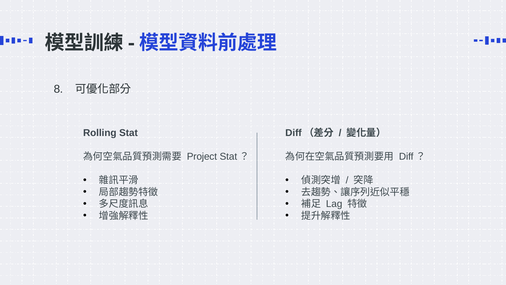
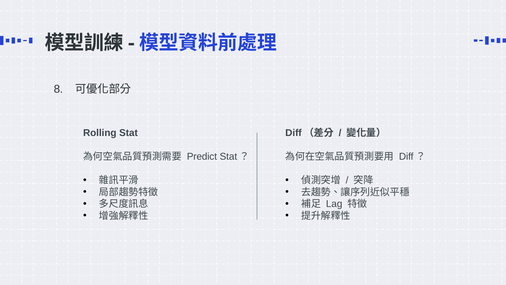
Project: Project -> Predict
